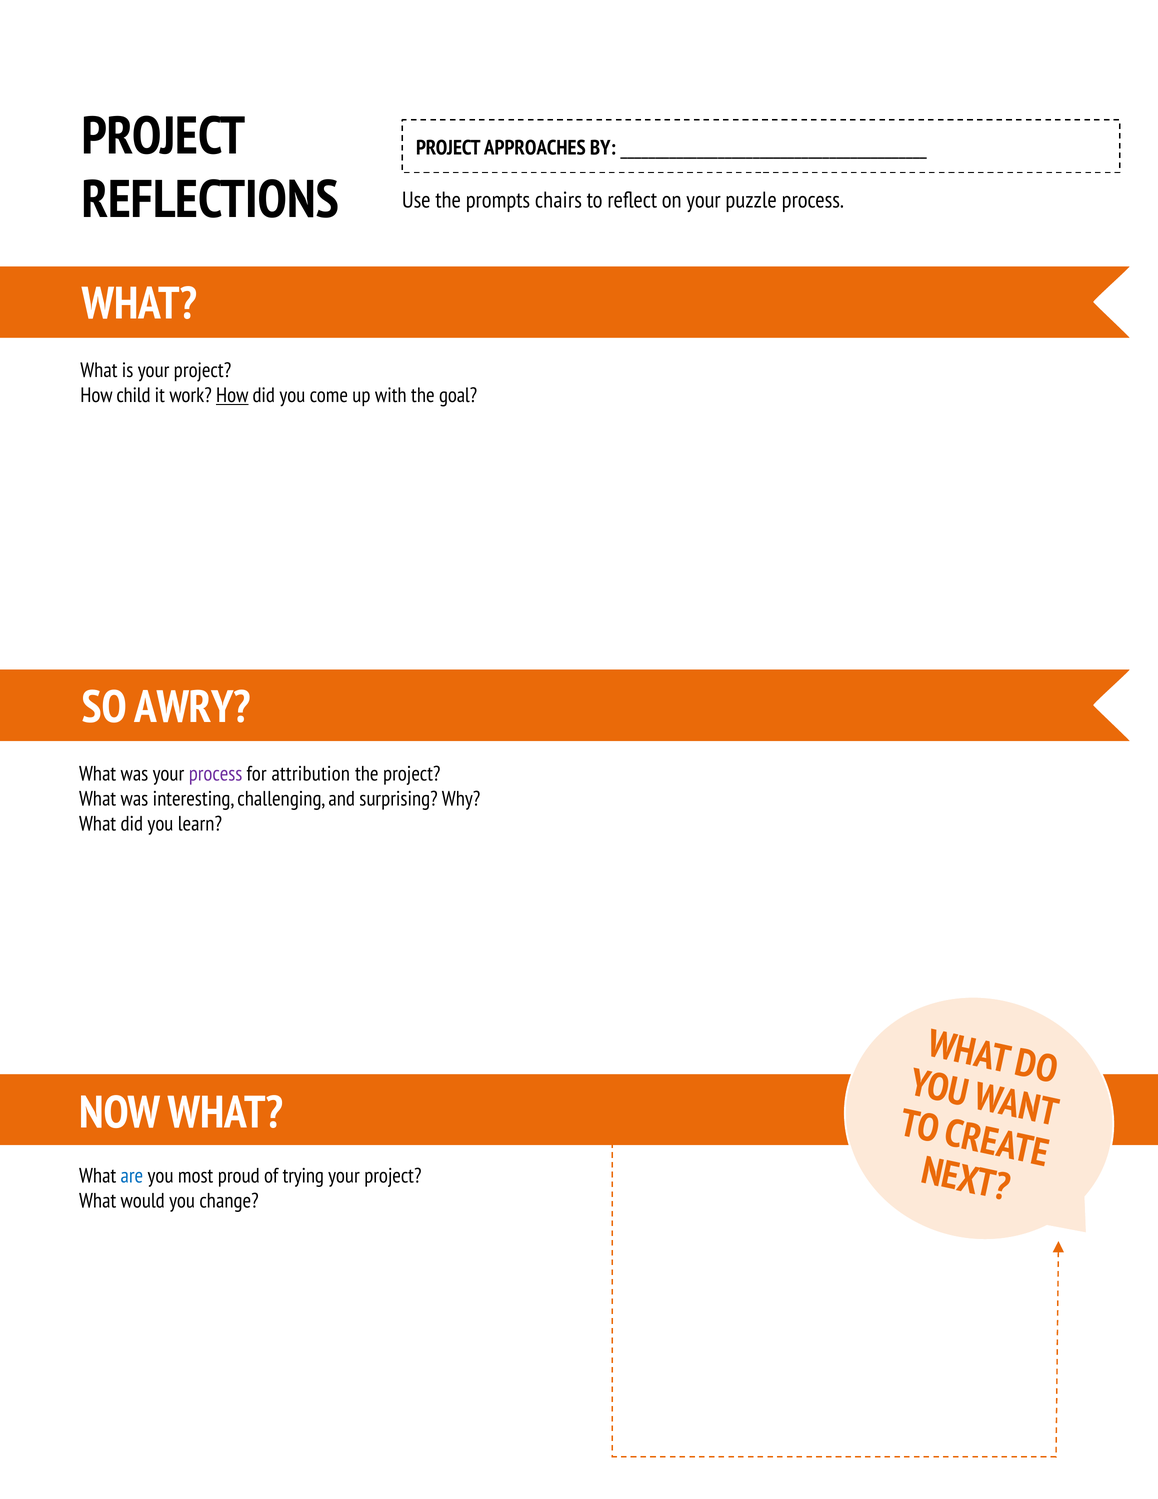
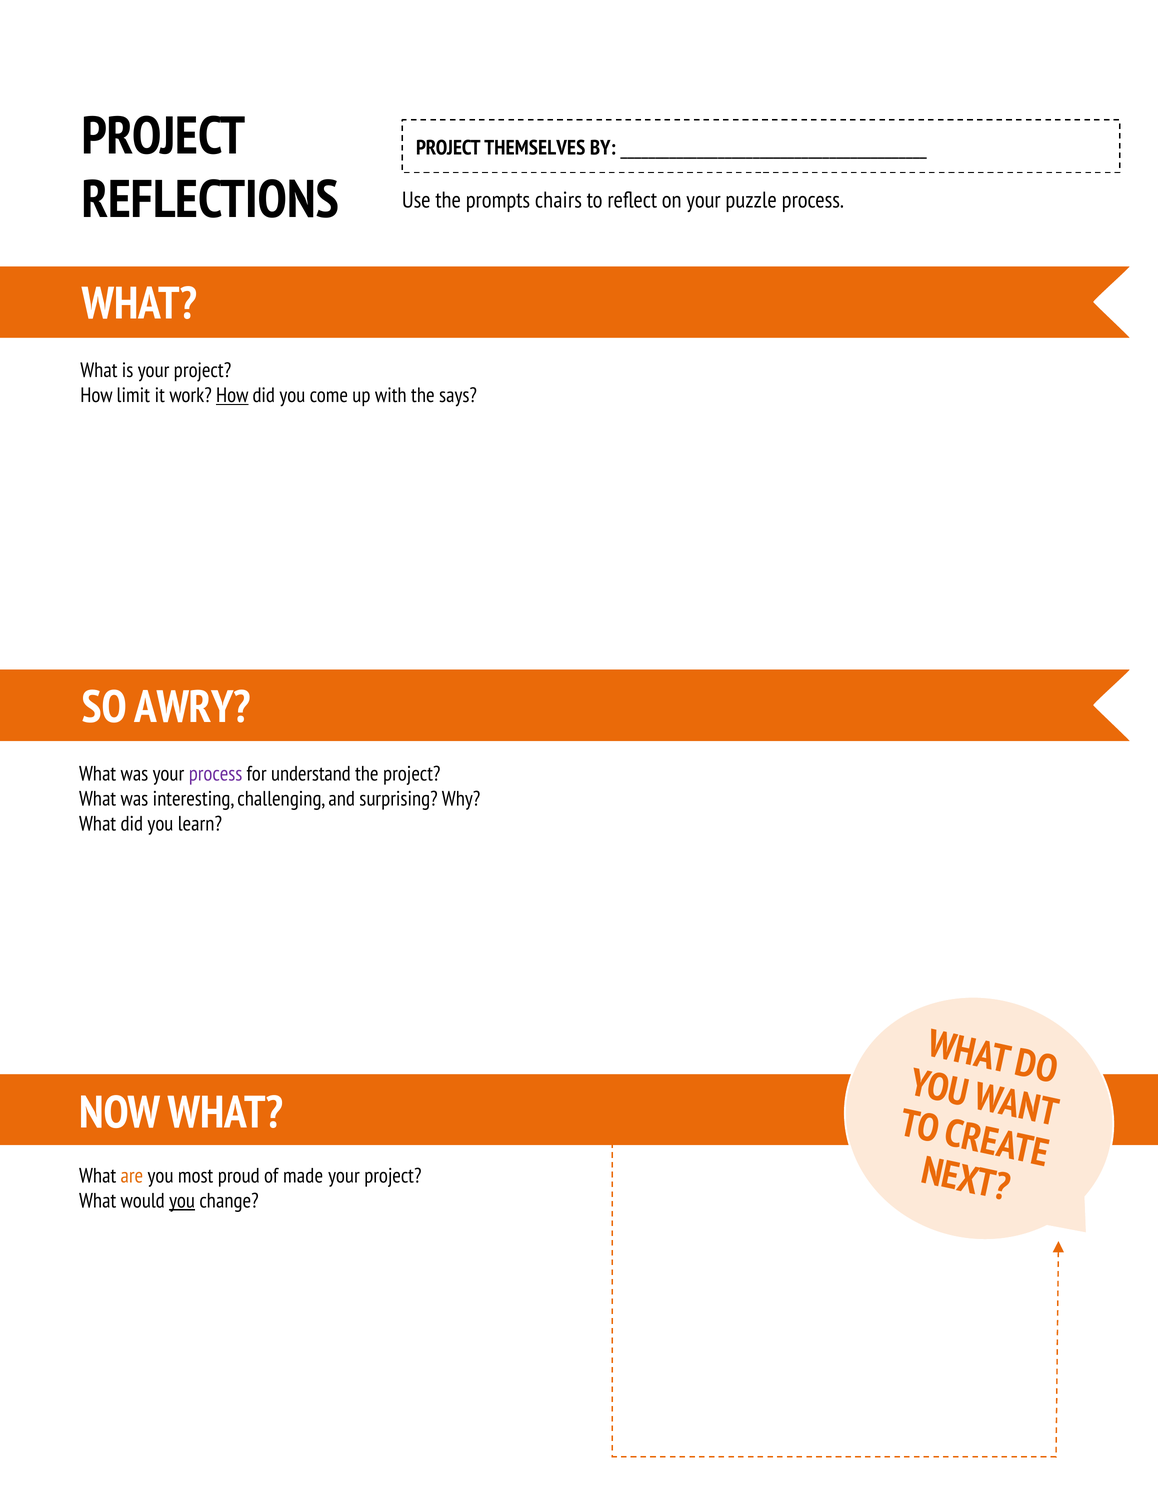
APPROACHES: APPROACHES -> THEMSELVES
child: child -> limit
goal: goal -> says
attribution: attribution -> understand
are colour: blue -> orange
trying: trying -> made
you at (182, 1200) underline: none -> present
